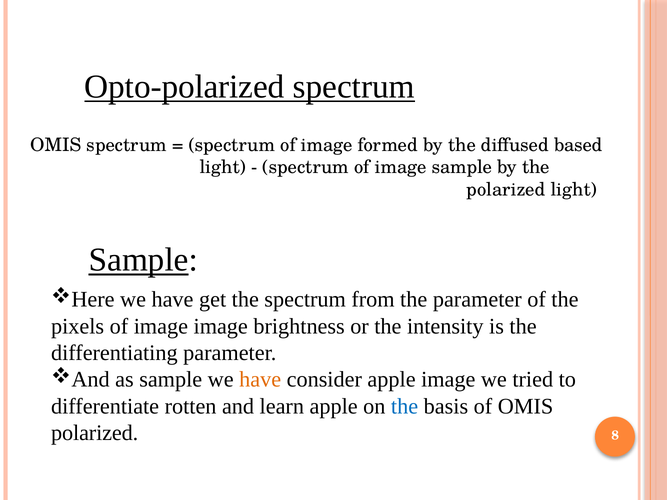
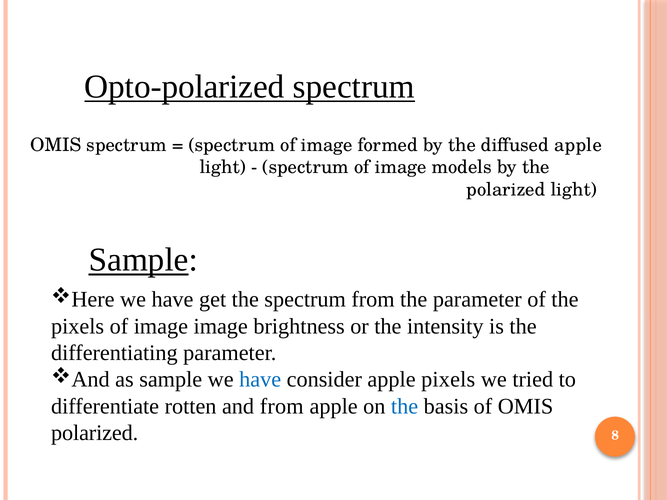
diffused based: based -> apple
image sample: sample -> models
have at (260, 380) colour: orange -> blue
apple image: image -> pixels
and learn: learn -> from
